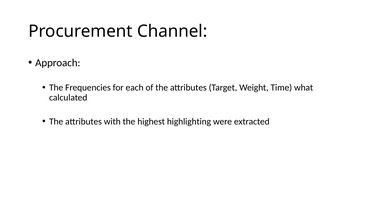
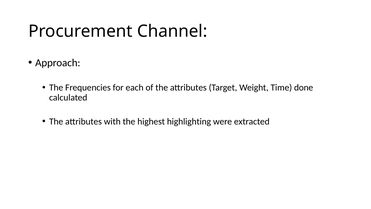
what: what -> done
